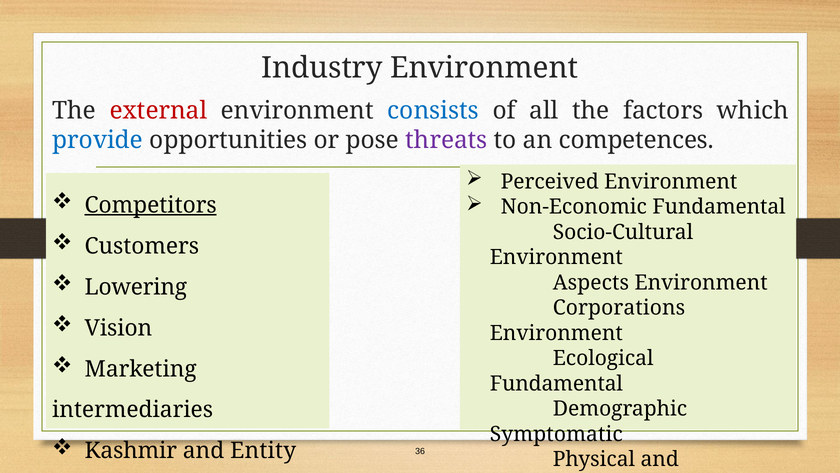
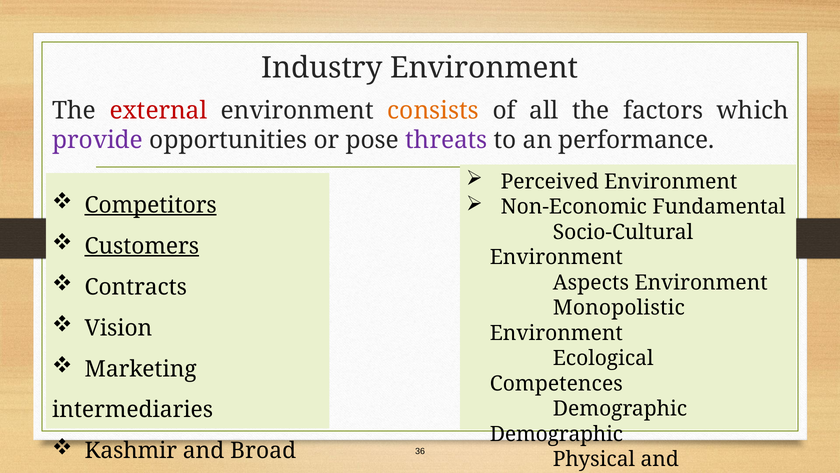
consists colour: blue -> orange
provide colour: blue -> purple
competences: competences -> performance
Customers underline: none -> present
Lowering: Lowering -> Contracts
Corporations: Corporations -> Monopolistic
Fundamental at (556, 383): Fundamental -> Competences
Symptomatic at (556, 434): Symptomatic -> Demographic
Entity: Entity -> Broad
